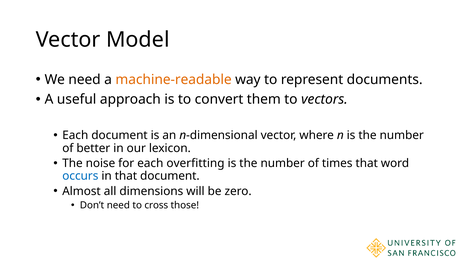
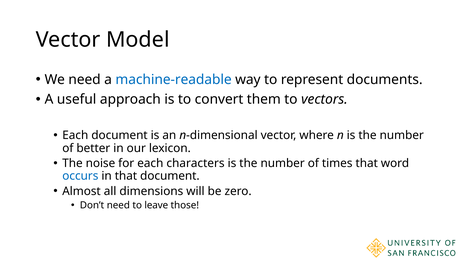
machine-readable colour: orange -> blue
overfitting: overfitting -> characters
cross: cross -> leave
